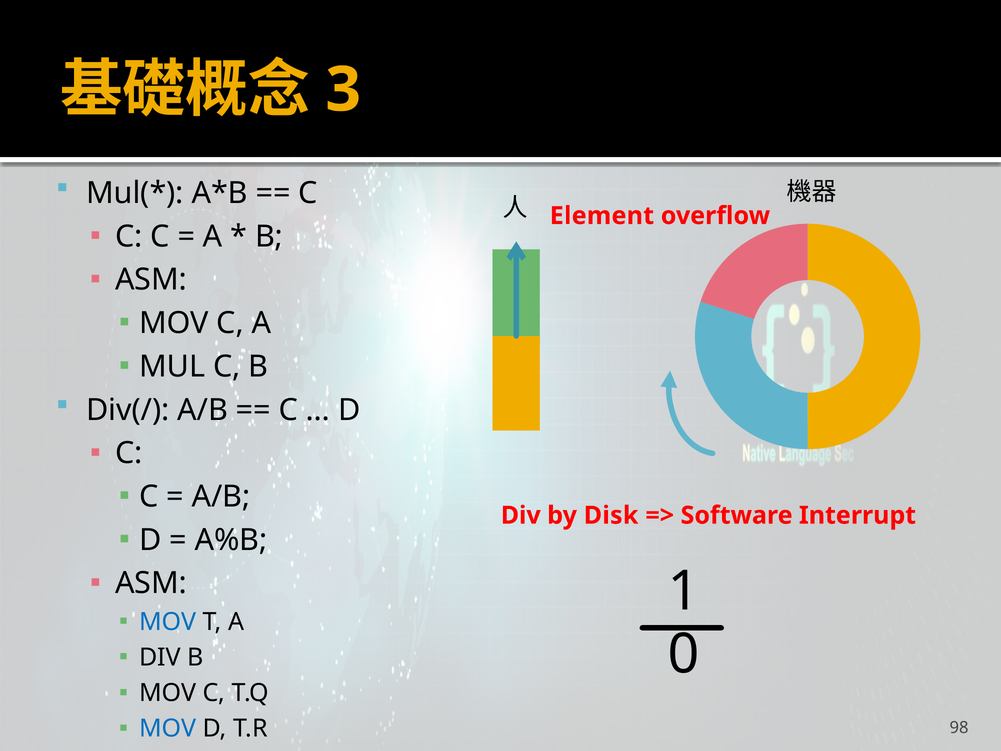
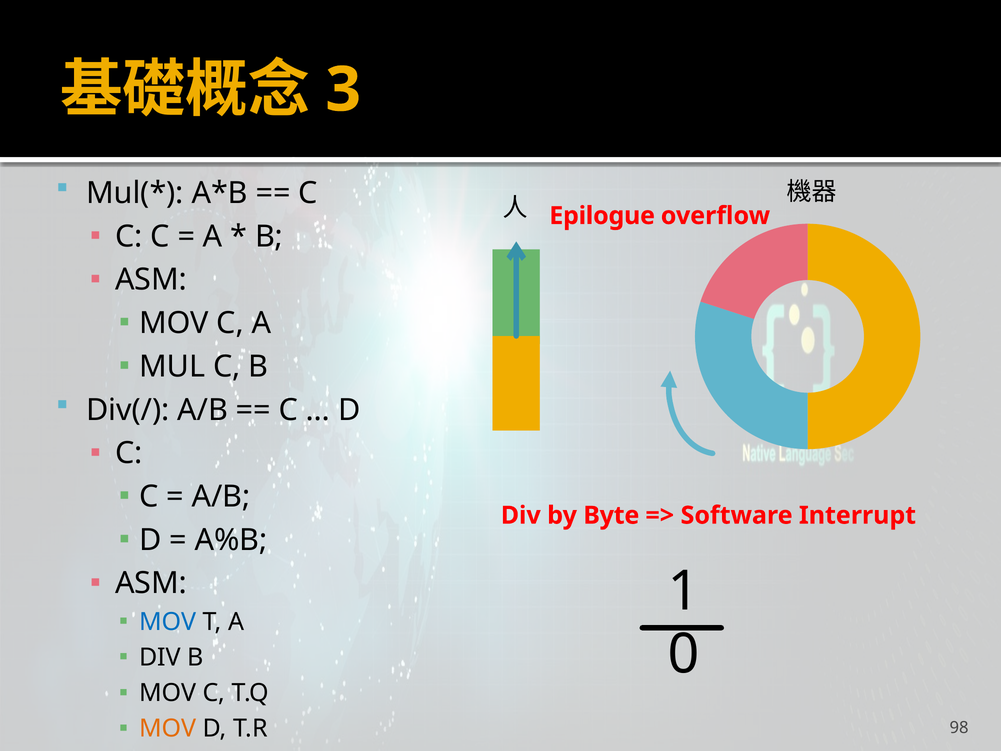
Element: Element -> Epilogue
Disk: Disk -> Byte
MOV at (168, 728) colour: blue -> orange
